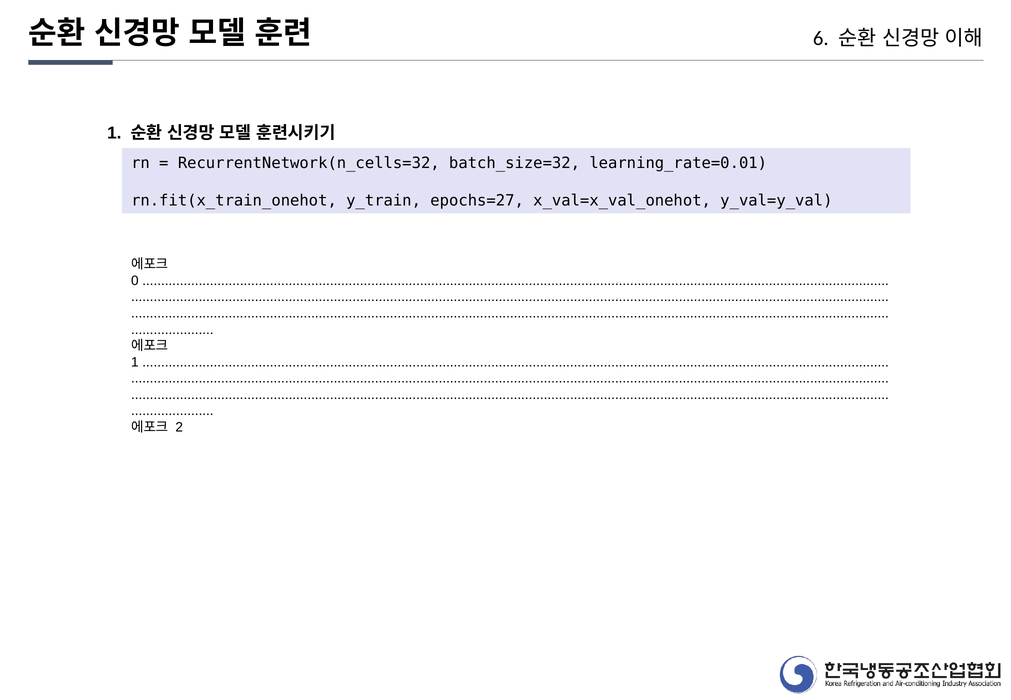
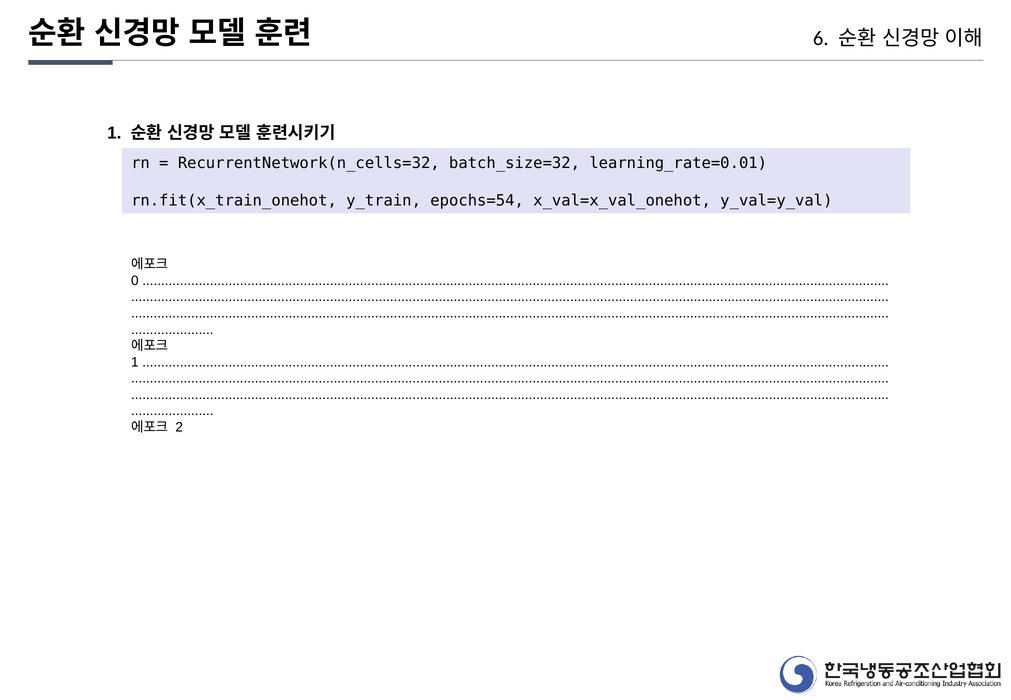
epochs=27: epochs=27 -> epochs=54
